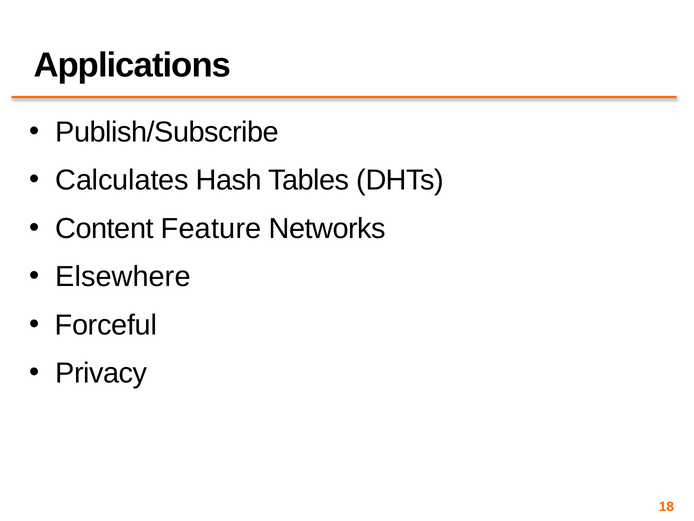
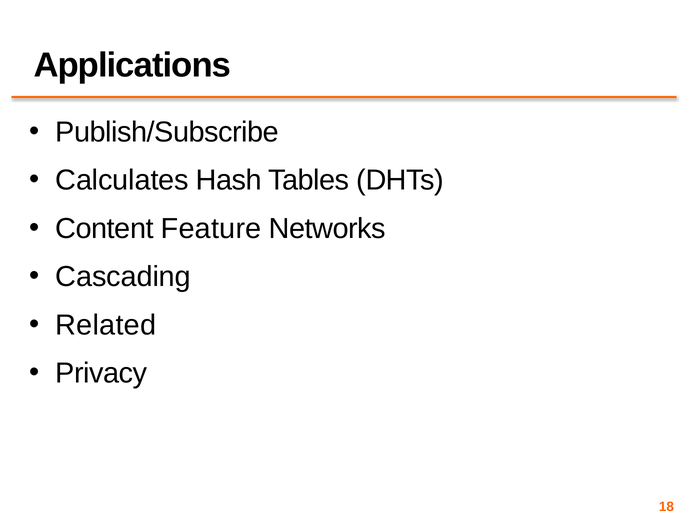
Elsewhere: Elsewhere -> Cascading
Forceful: Forceful -> Related
